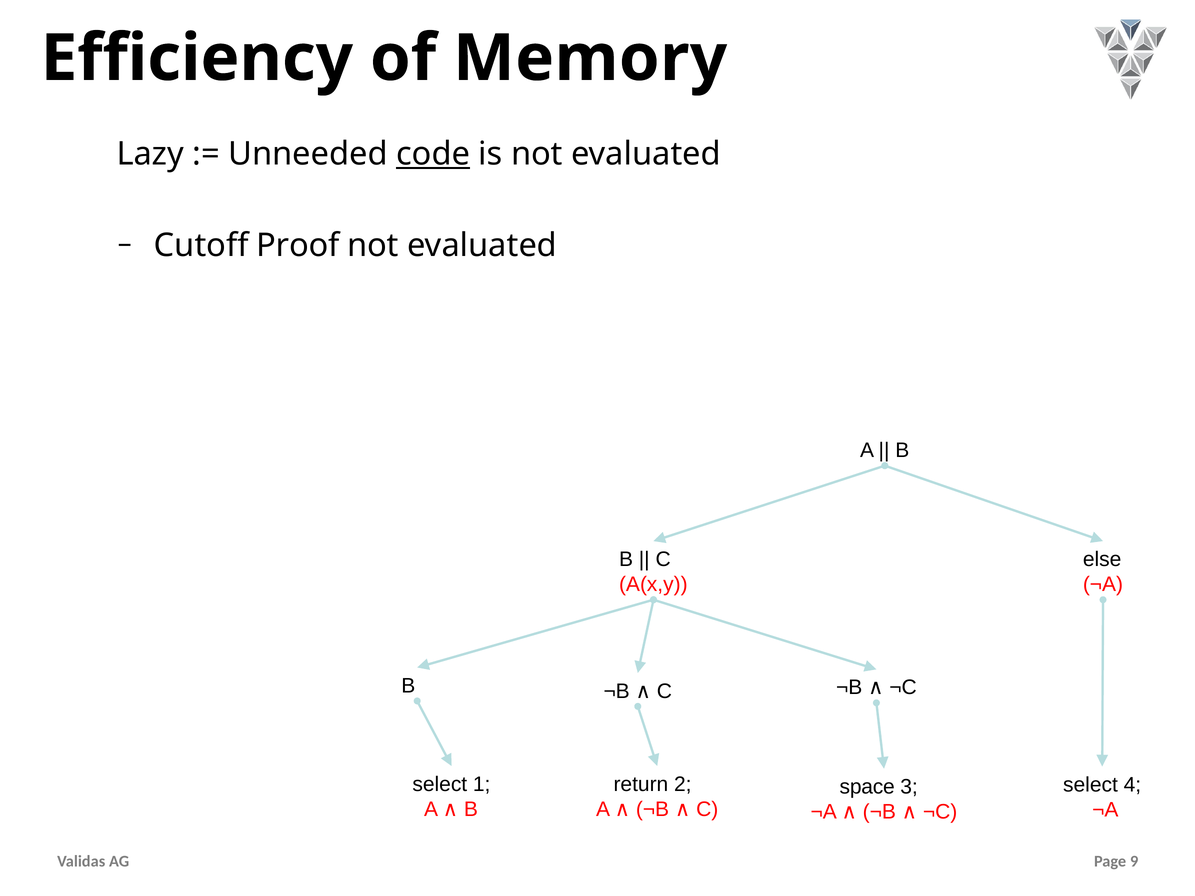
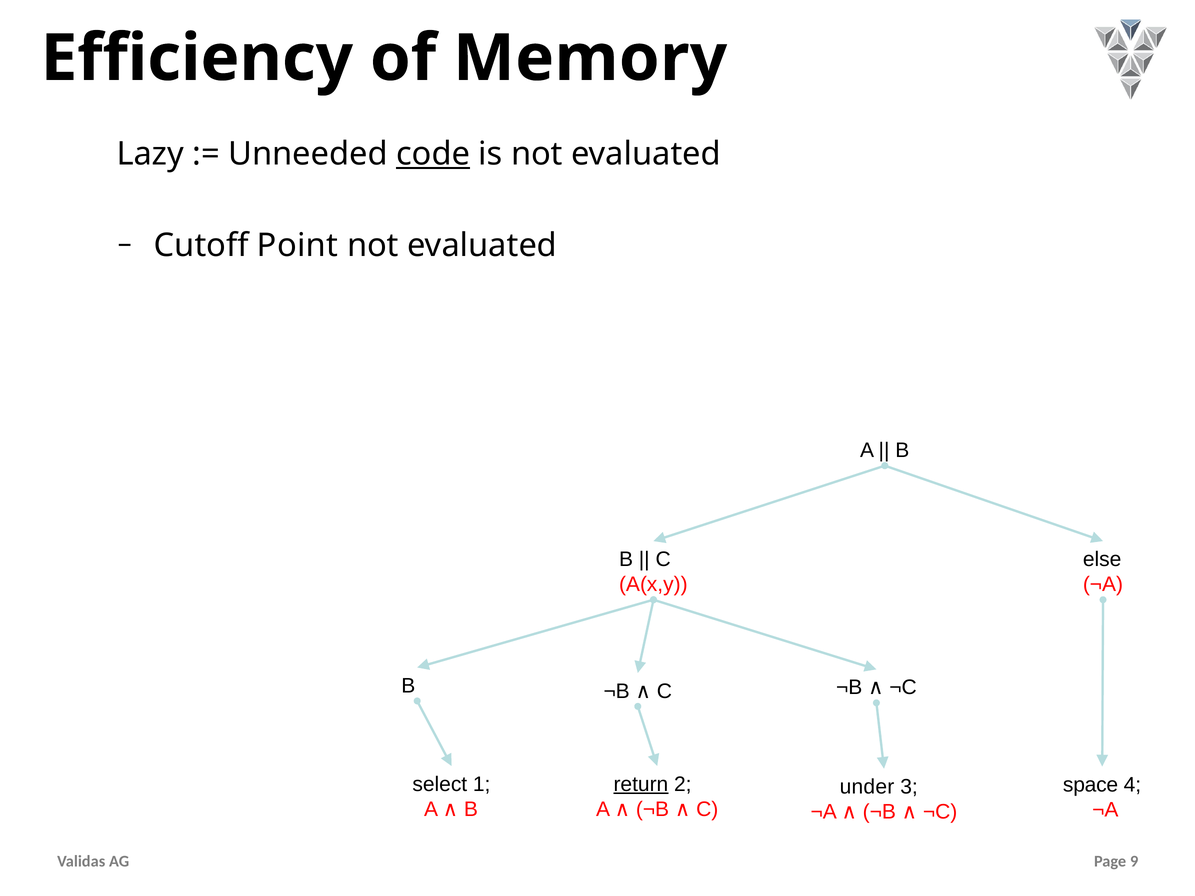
Proof: Proof -> Point
return underline: none -> present
select at (1090, 785): select -> space
space: space -> under
